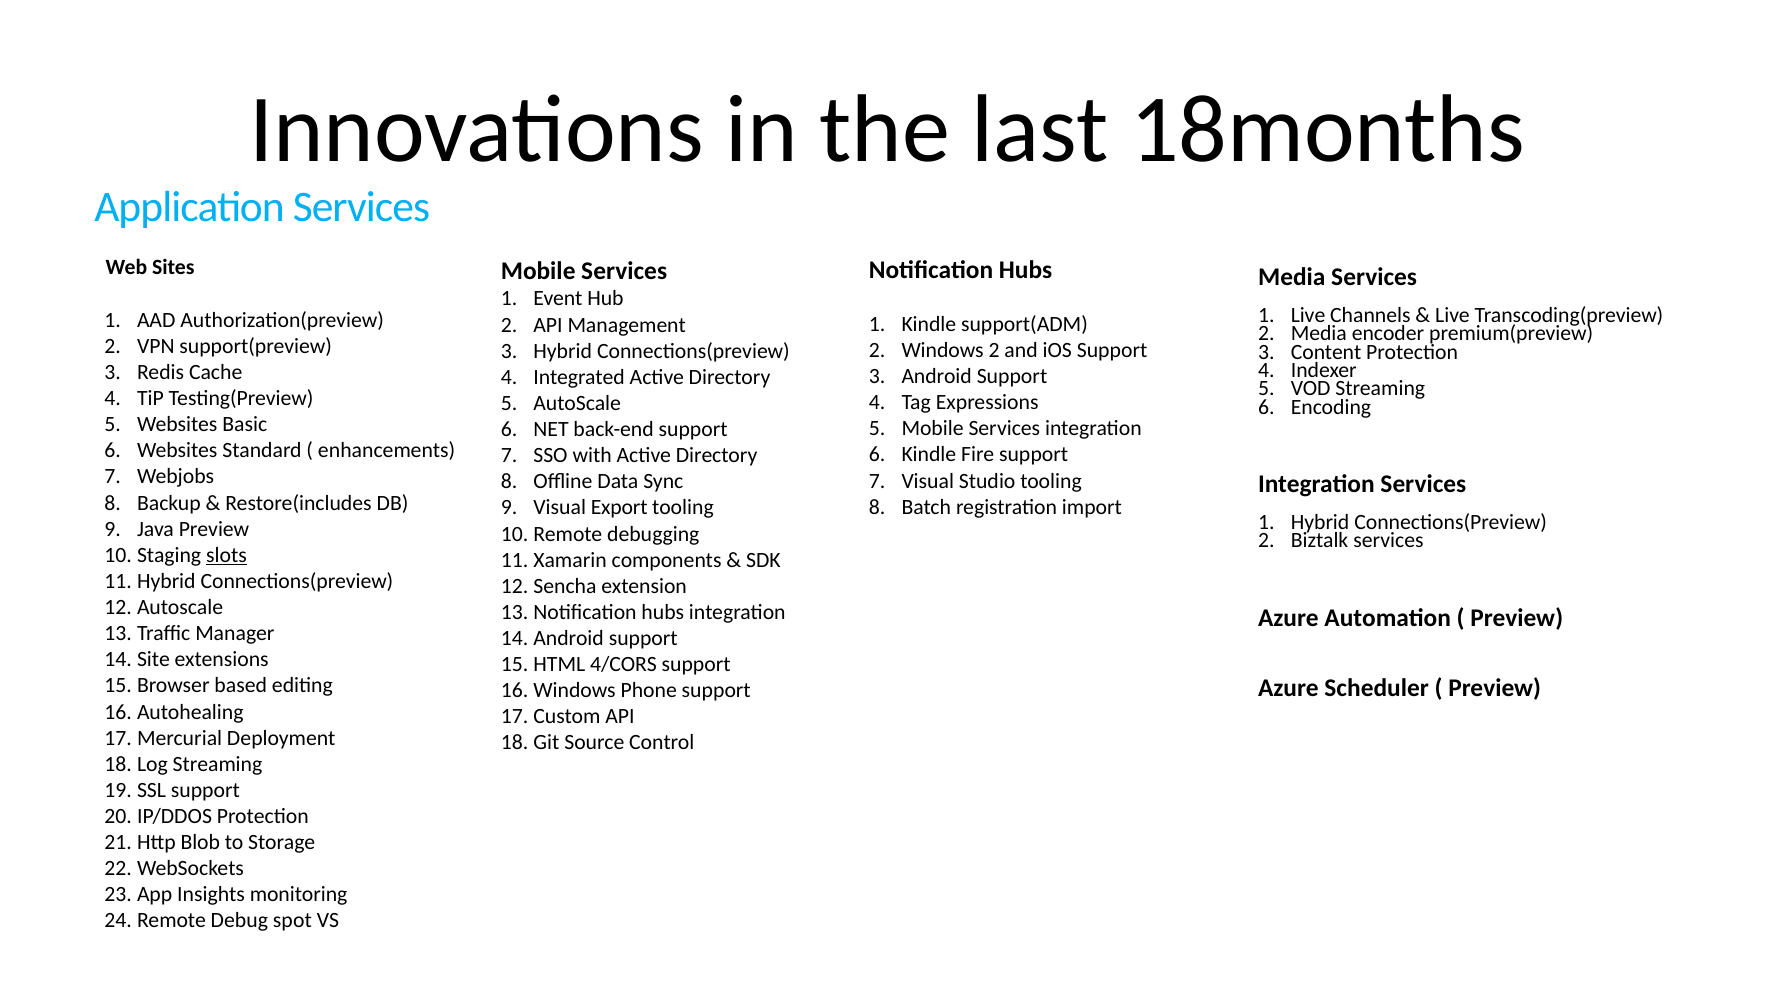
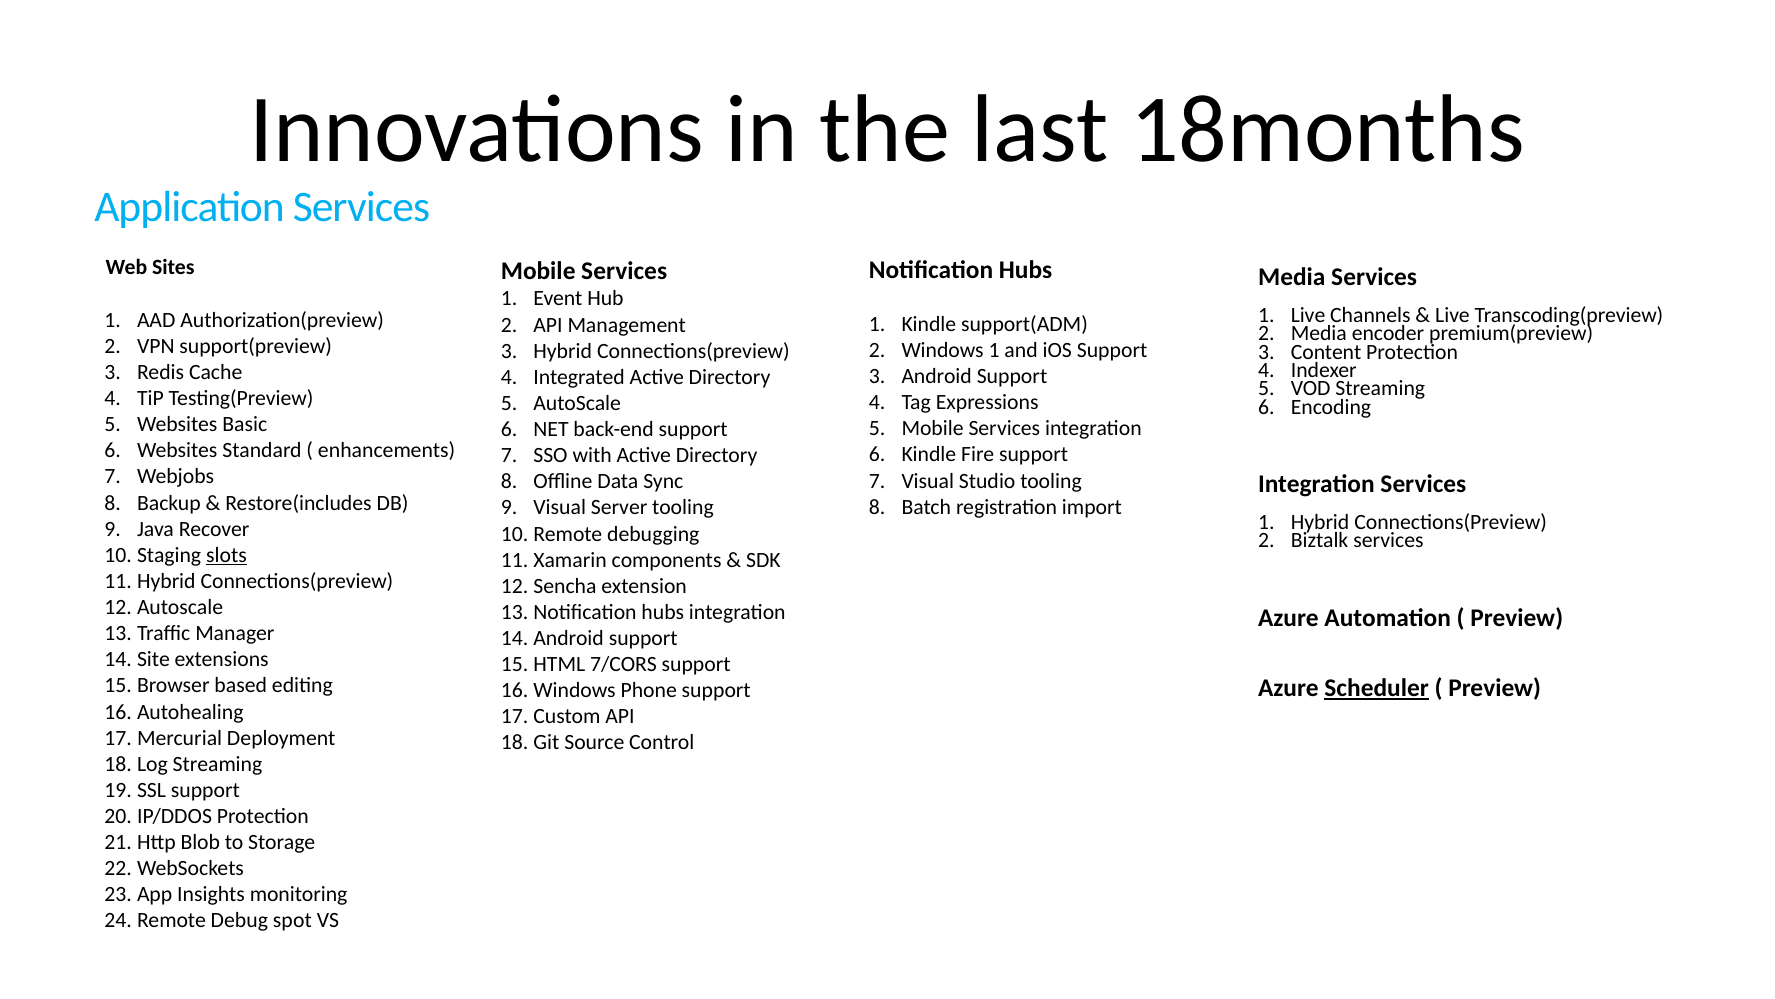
Windows 2: 2 -> 1
Export: Export -> Server
Java Preview: Preview -> Recover
4/CORS: 4/CORS -> 7/CORS
Scheduler underline: none -> present
